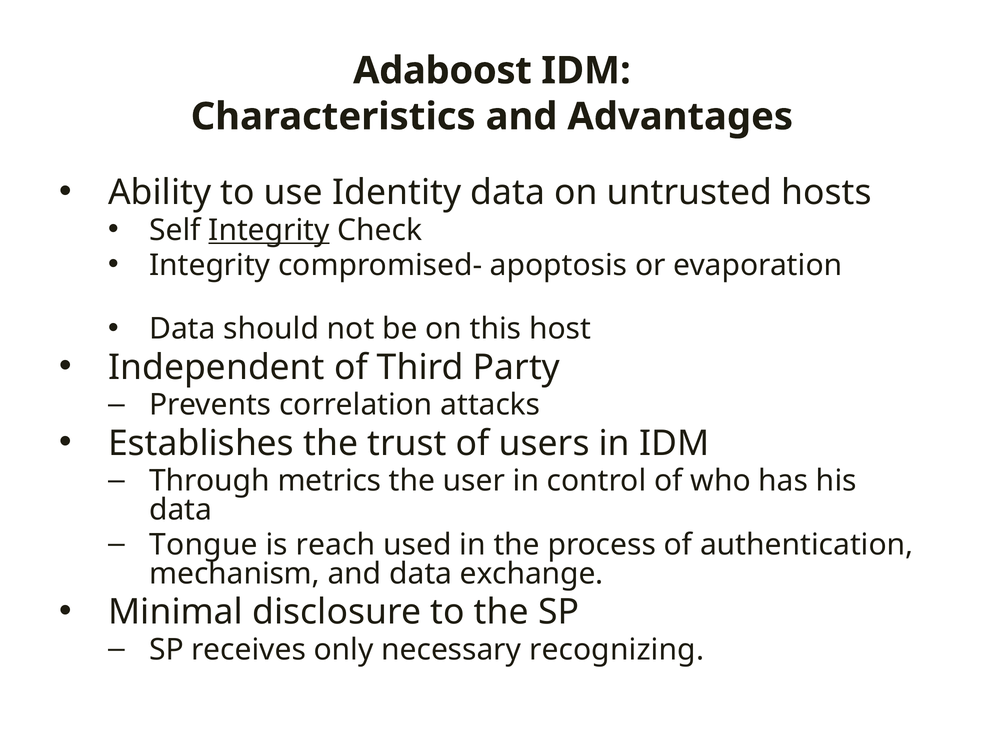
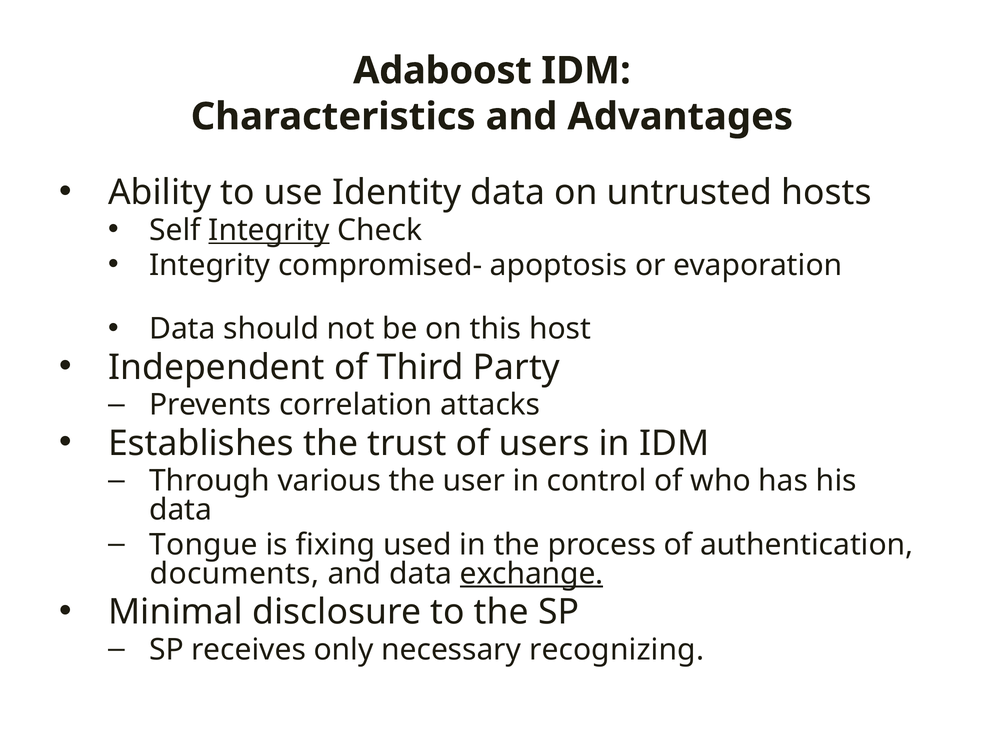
metrics: metrics -> various
reach: reach -> fixing
mechanism: mechanism -> documents
exchange underline: none -> present
